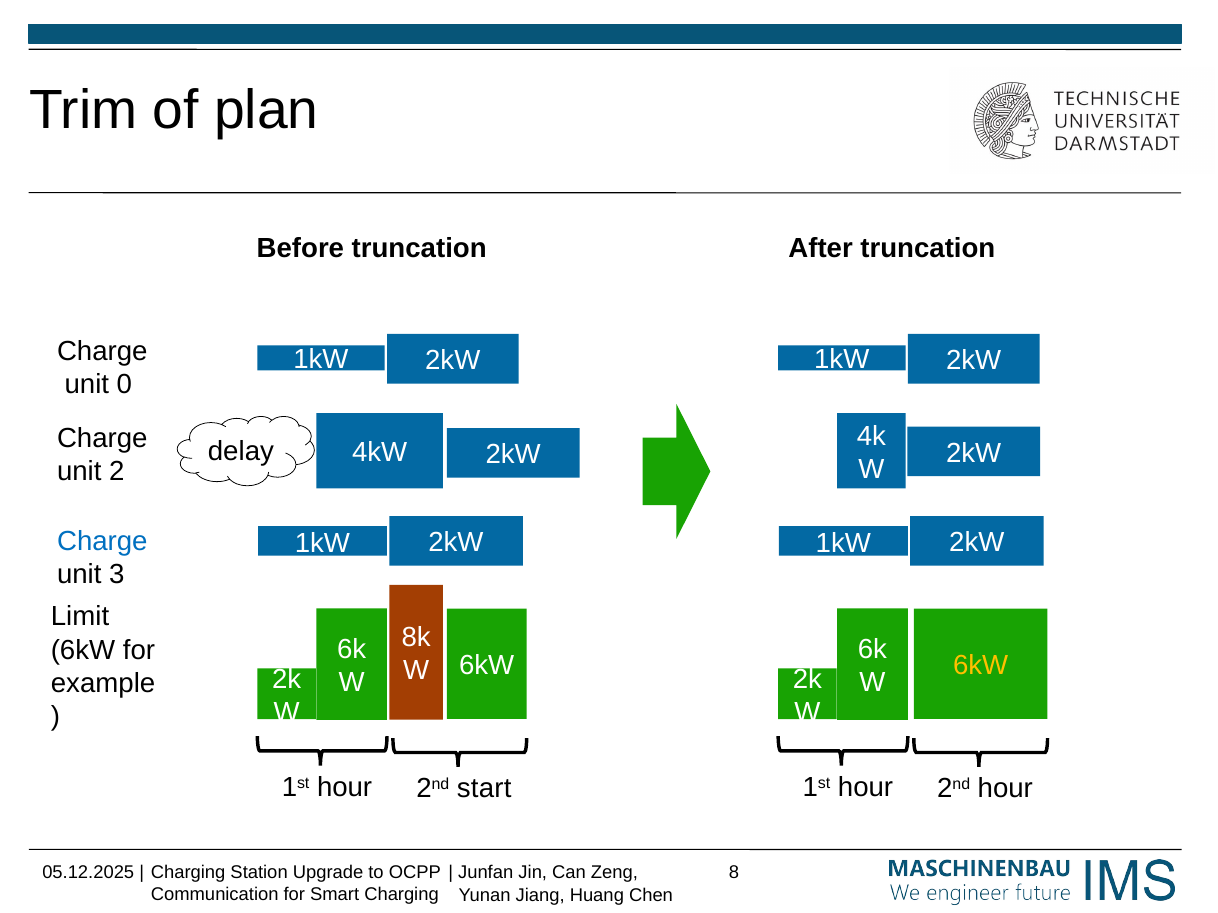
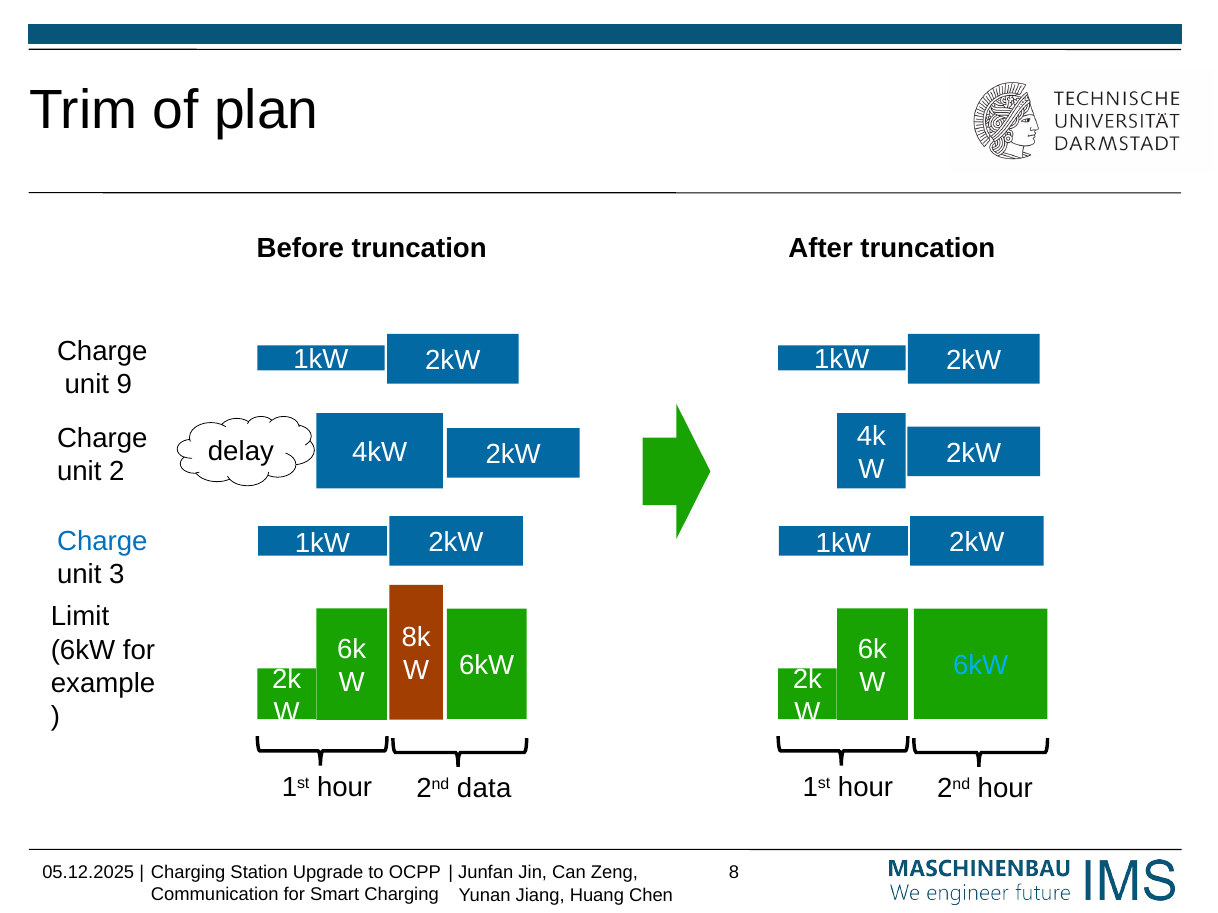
0: 0 -> 9
6kW at (981, 666) colour: yellow -> light blue
start: start -> data
